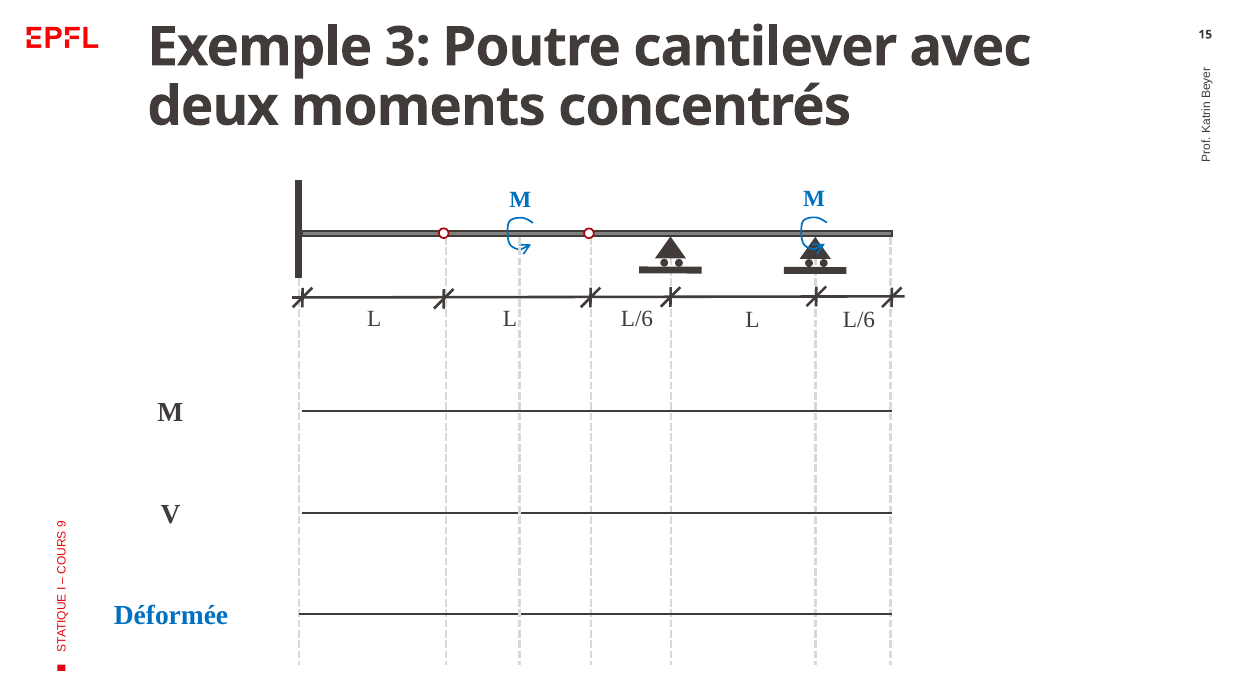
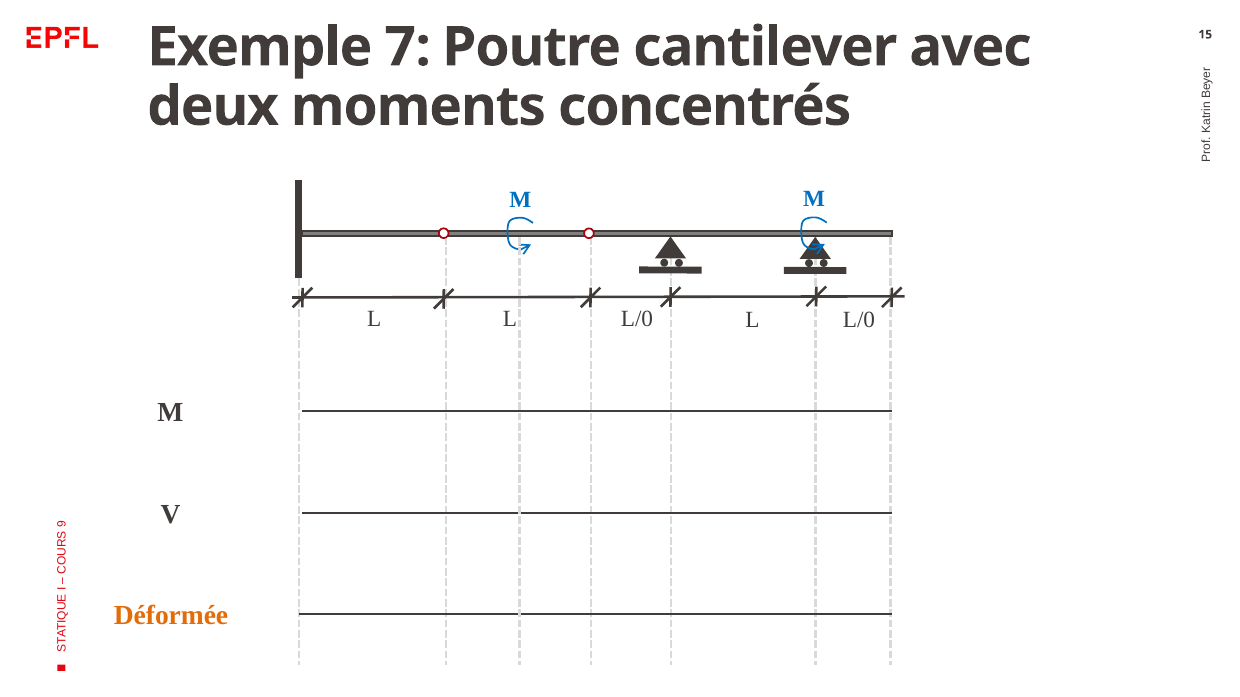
3: 3 -> 7
L L L/6: L/6 -> L/0
L/6 at (859, 320): L/6 -> L/0
Déformée colour: blue -> orange
